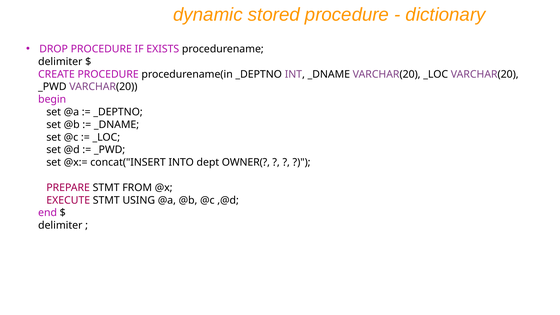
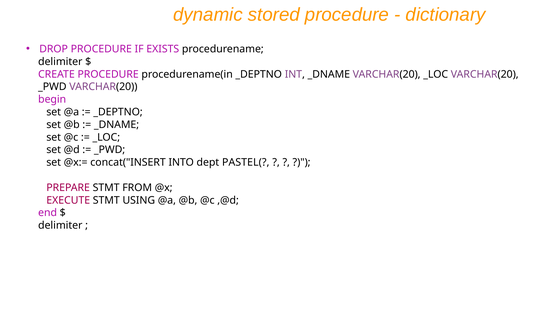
OWNER(: OWNER( -> PASTEL(
